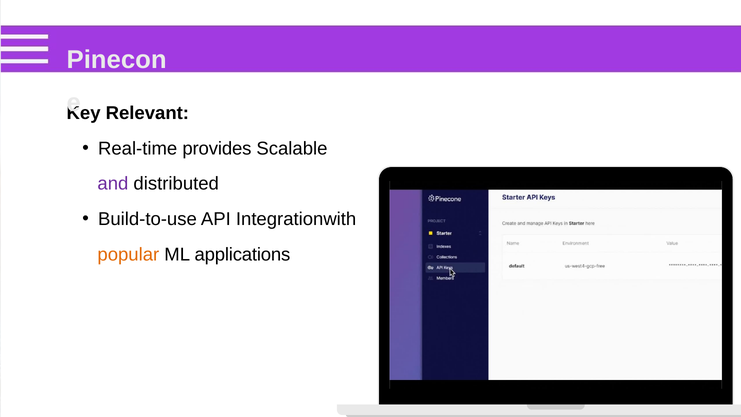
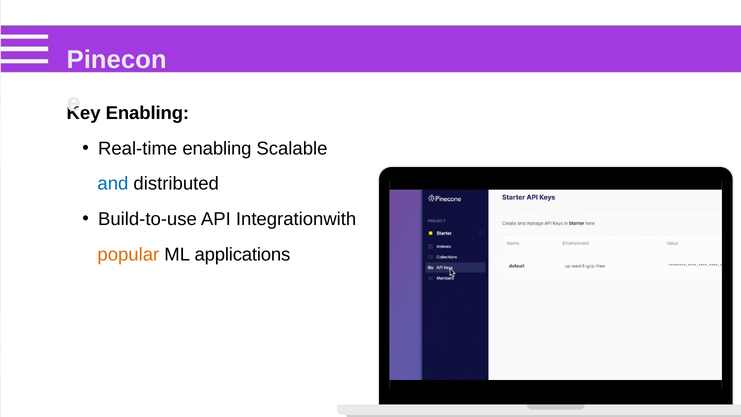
Relevant at (147, 113): Relevant -> Enabling
Real-time provides: provides -> enabling
and colour: purple -> blue
